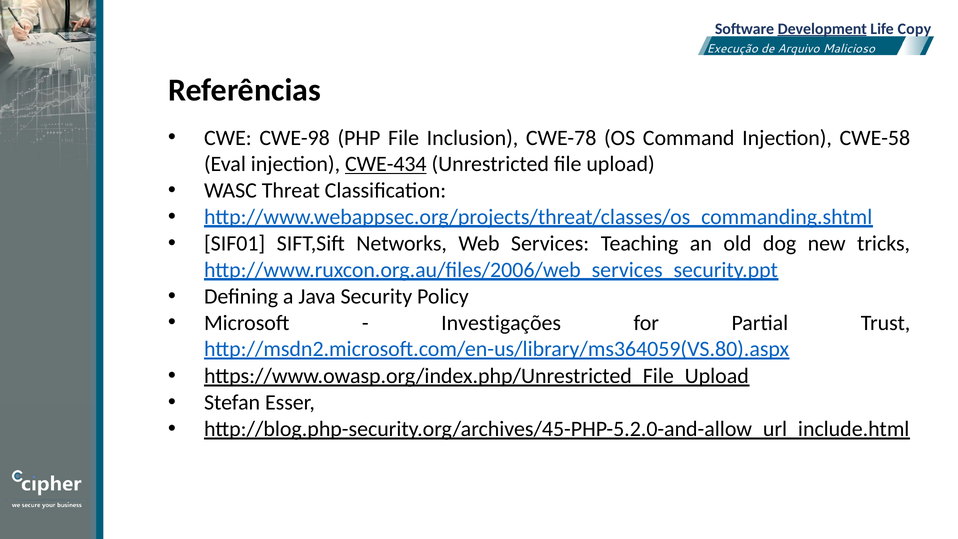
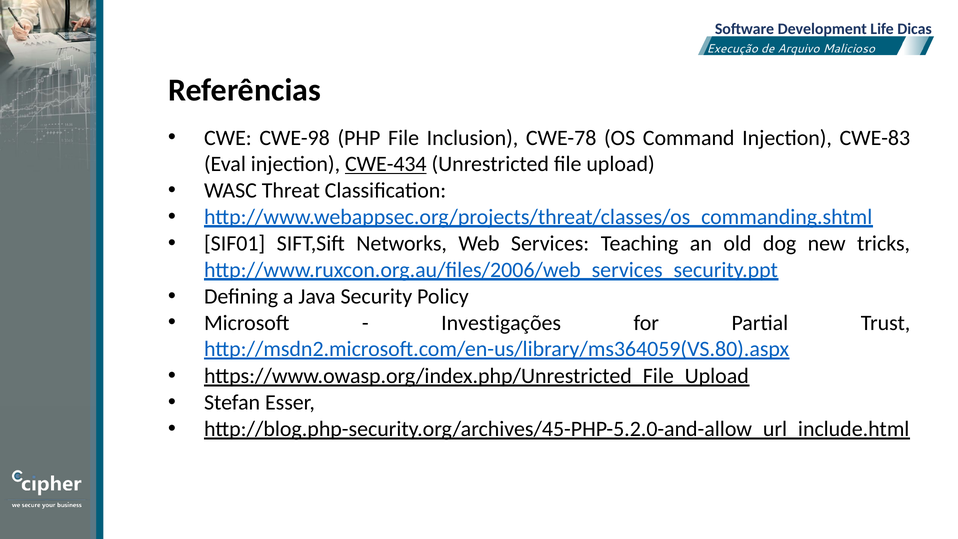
Development underline: present -> none
Copy: Copy -> Dicas
CWE-58: CWE-58 -> CWE-83
